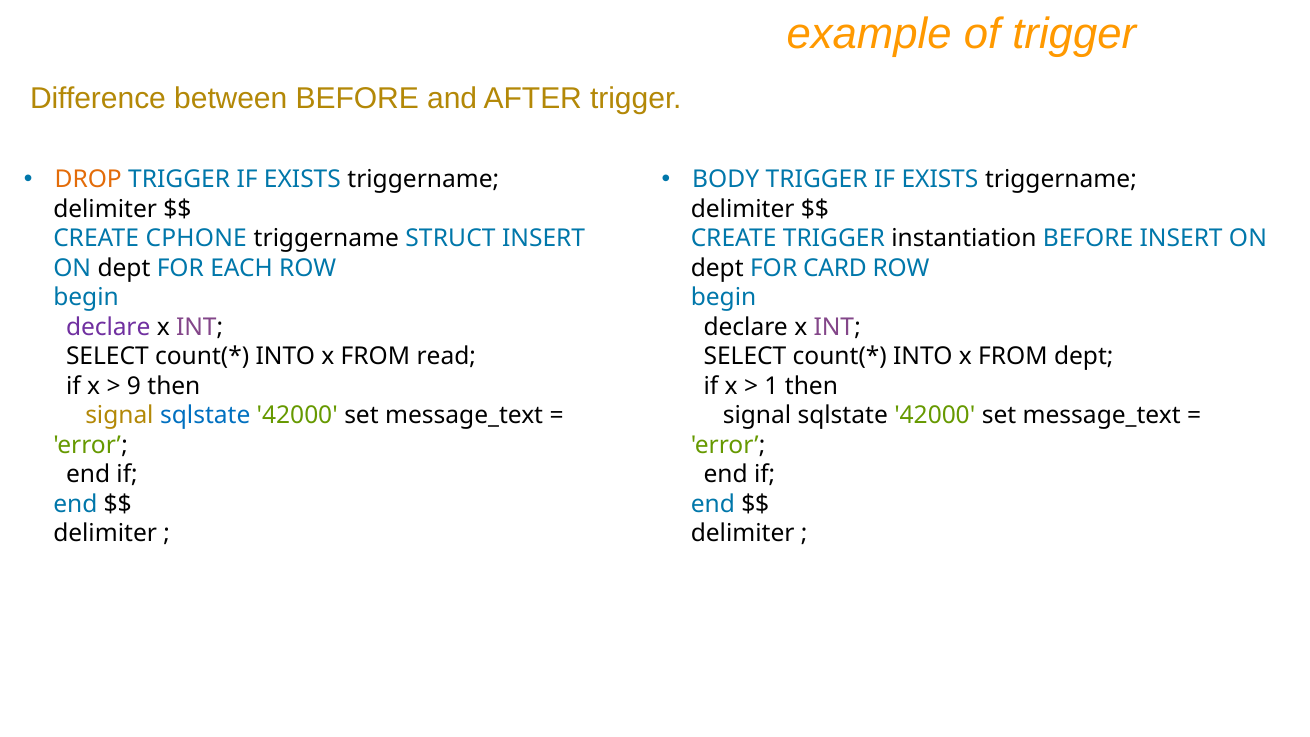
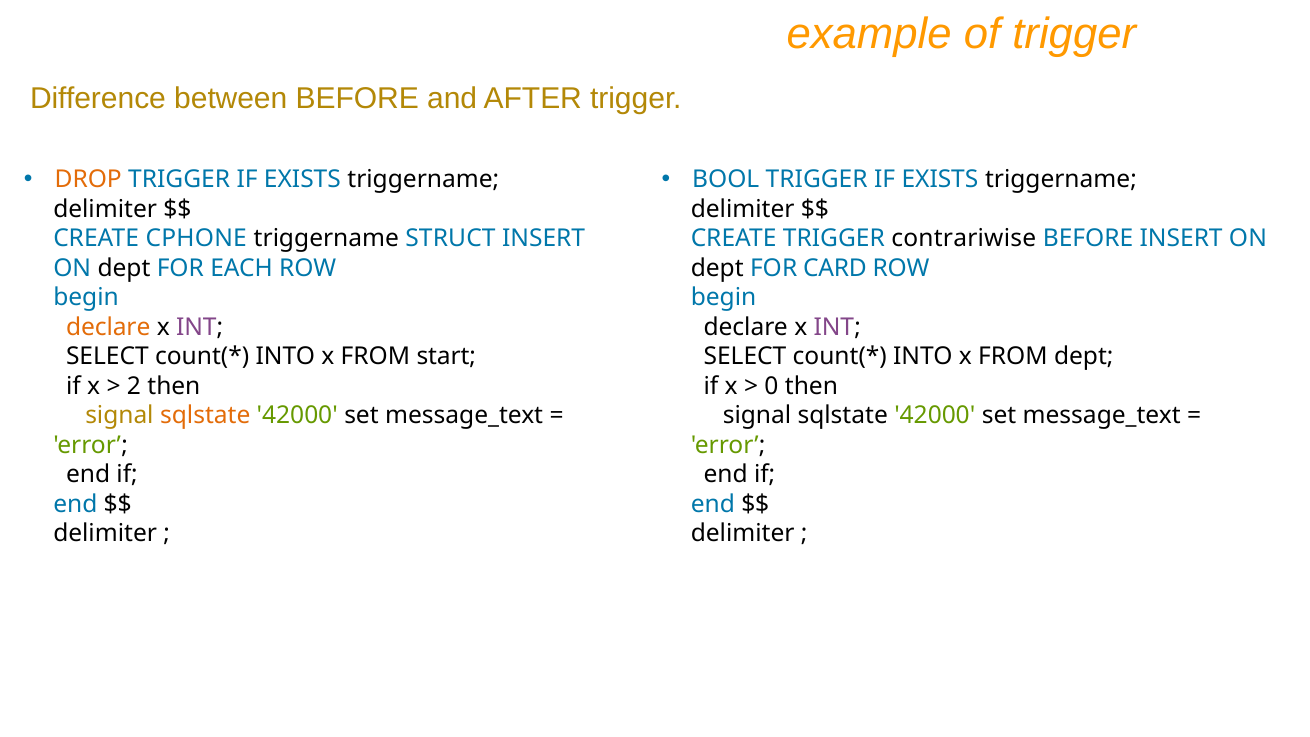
BODY: BODY -> BOOL
instantiation: instantiation -> contrariwise
declare at (108, 327) colour: purple -> orange
read: read -> start
9: 9 -> 2
1: 1 -> 0
sqlstate at (205, 416) colour: blue -> orange
